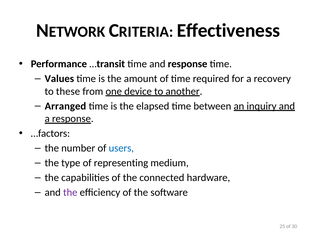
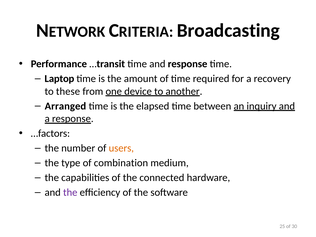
Effectiveness: Effectiveness -> Broadcasting
Values: Values -> Laptop
users colour: blue -> orange
representing: representing -> combination
